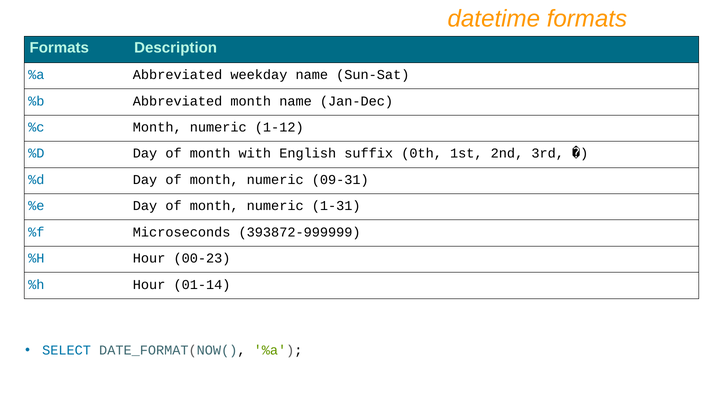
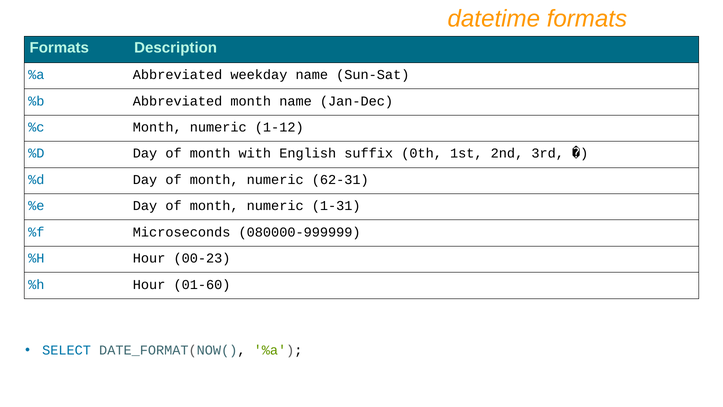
09-31: 09-31 -> 62-31
393872-999999: 393872-999999 -> 080000-999999
01-14: 01-14 -> 01-60
